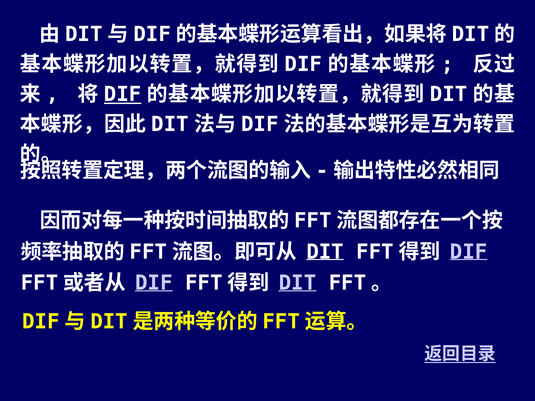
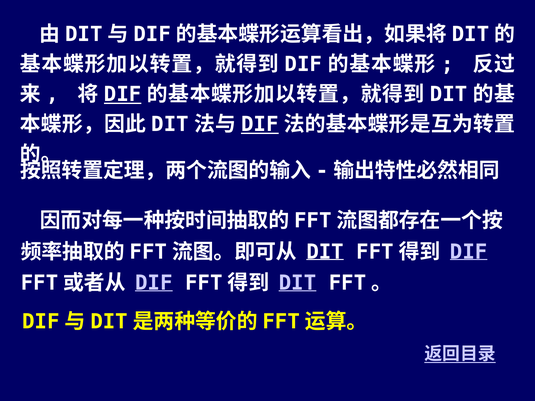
DIF at (260, 124) underline: none -> present
